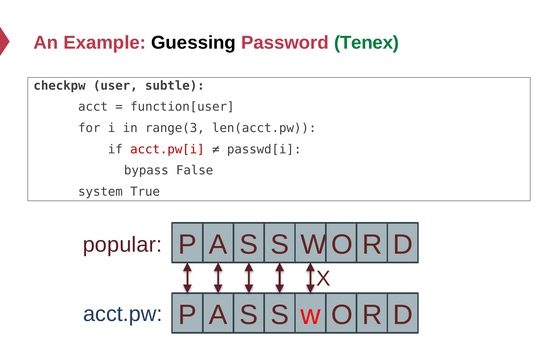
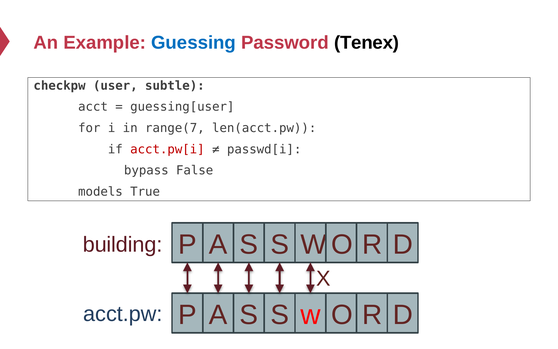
Guessing colour: black -> blue
Tenex colour: green -> black
function[user: function[user -> guessing[user
range(3: range(3 -> range(7
system: system -> models
popular: popular -> building
